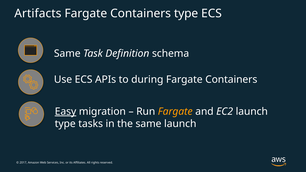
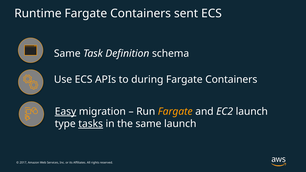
Artifacts: Artifacts -> Runtime
Containers type: type -> sent
tasks underline: none -> present
